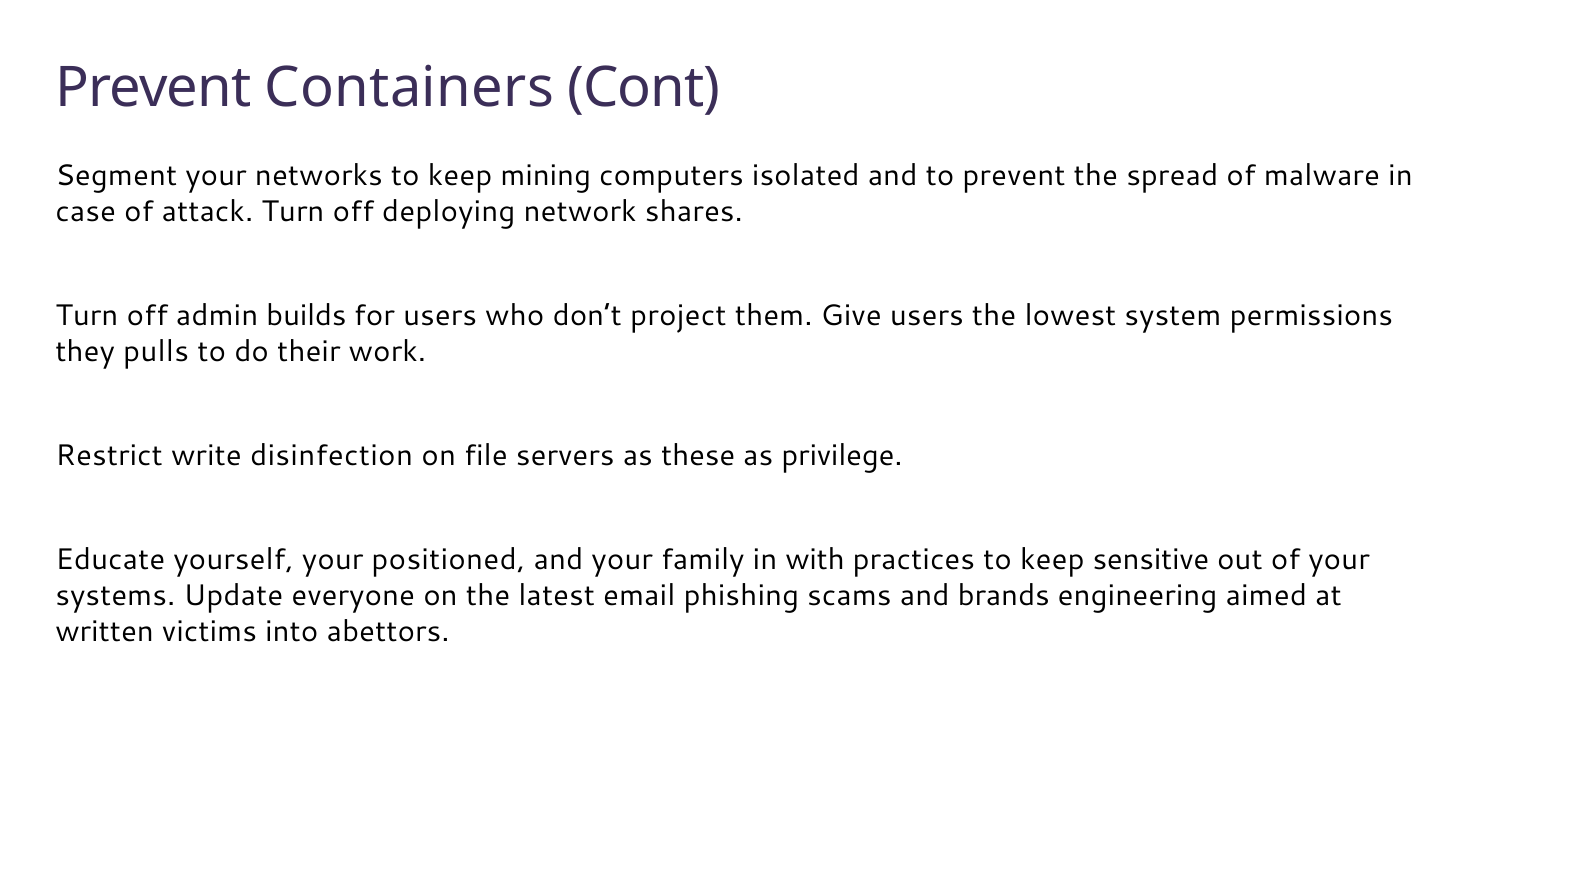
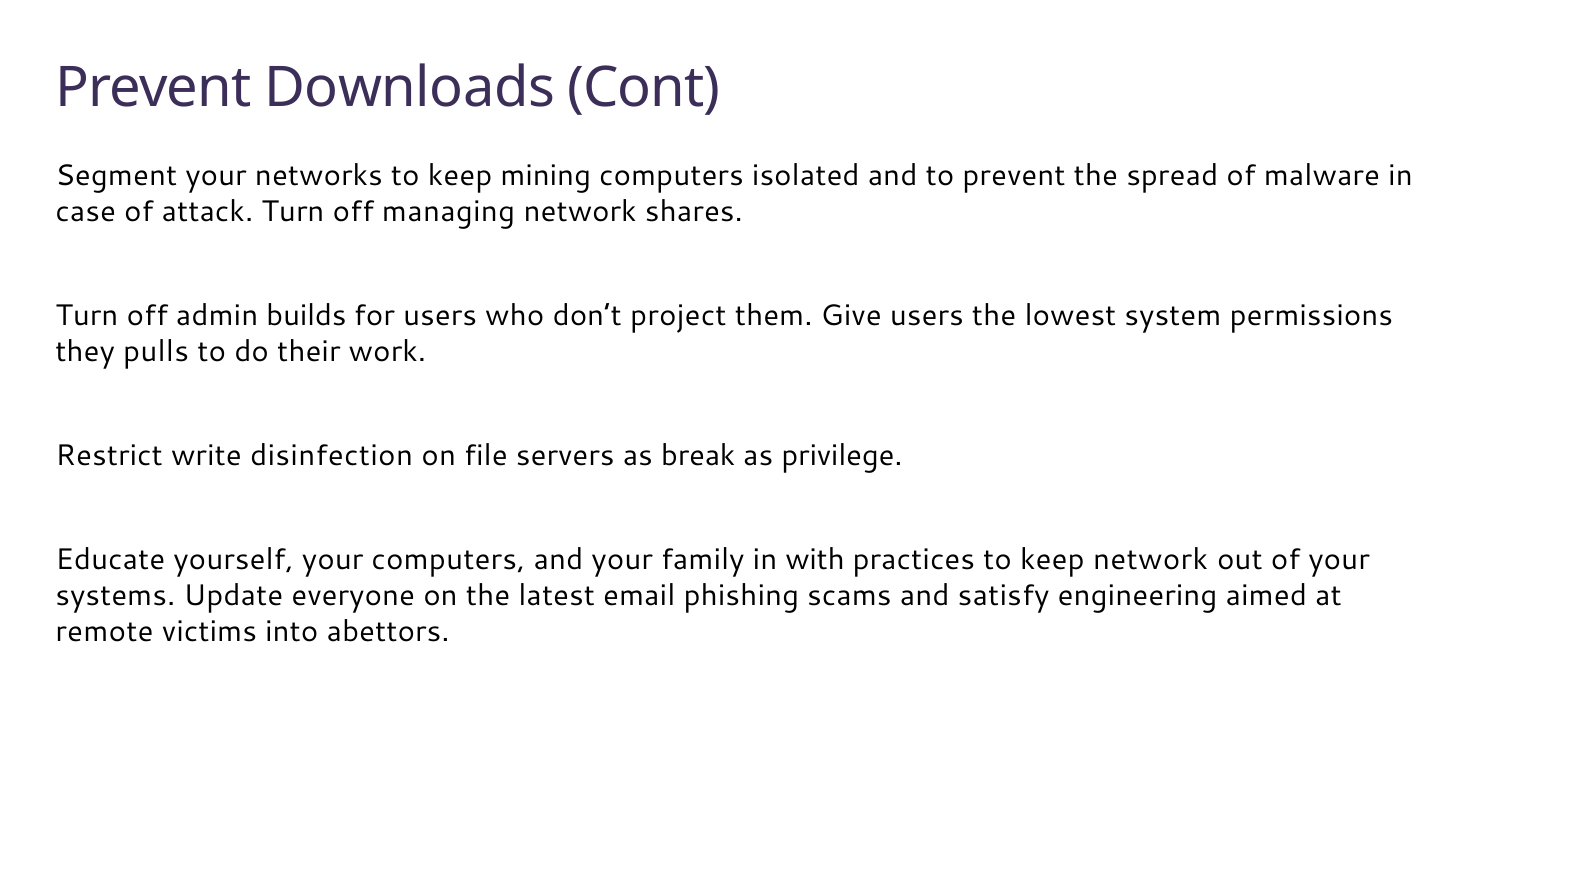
Containers: Containers -> Downloads
deploying: deploying -> managing
these: these -> break
your positioned: positioned -> computers
keep sensitive: sensitive -> network
brands: brands -> satisfy
written: written -> remote
